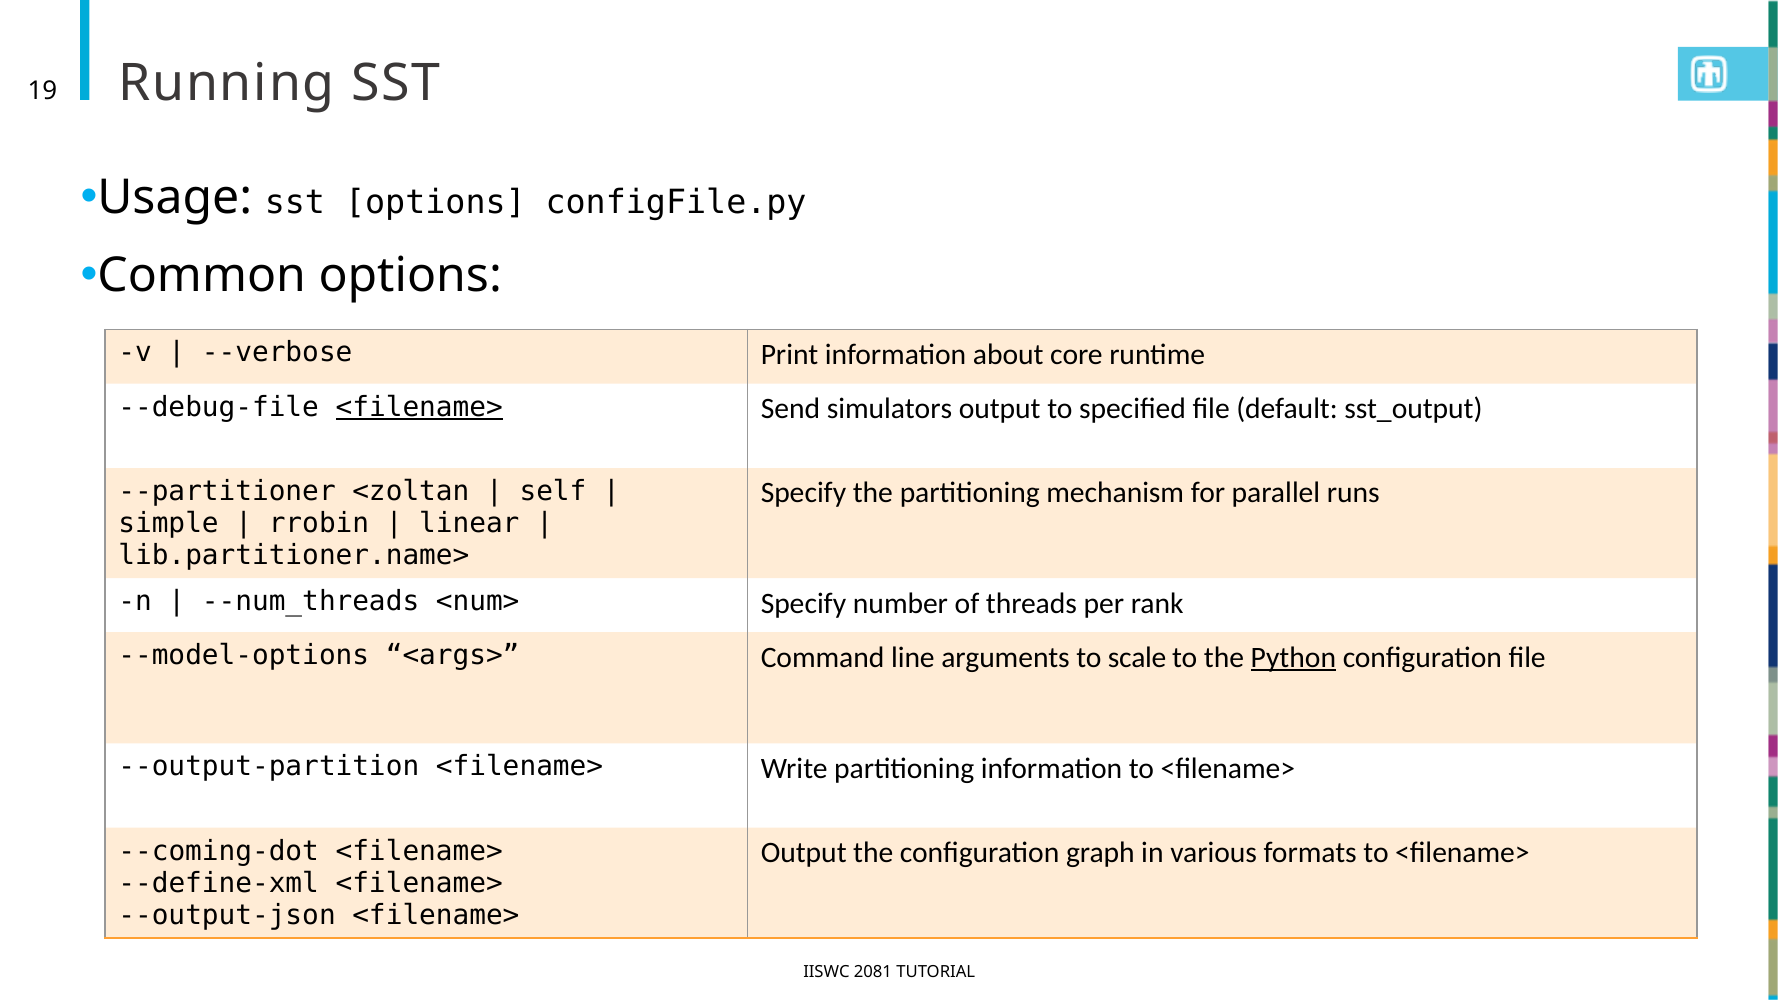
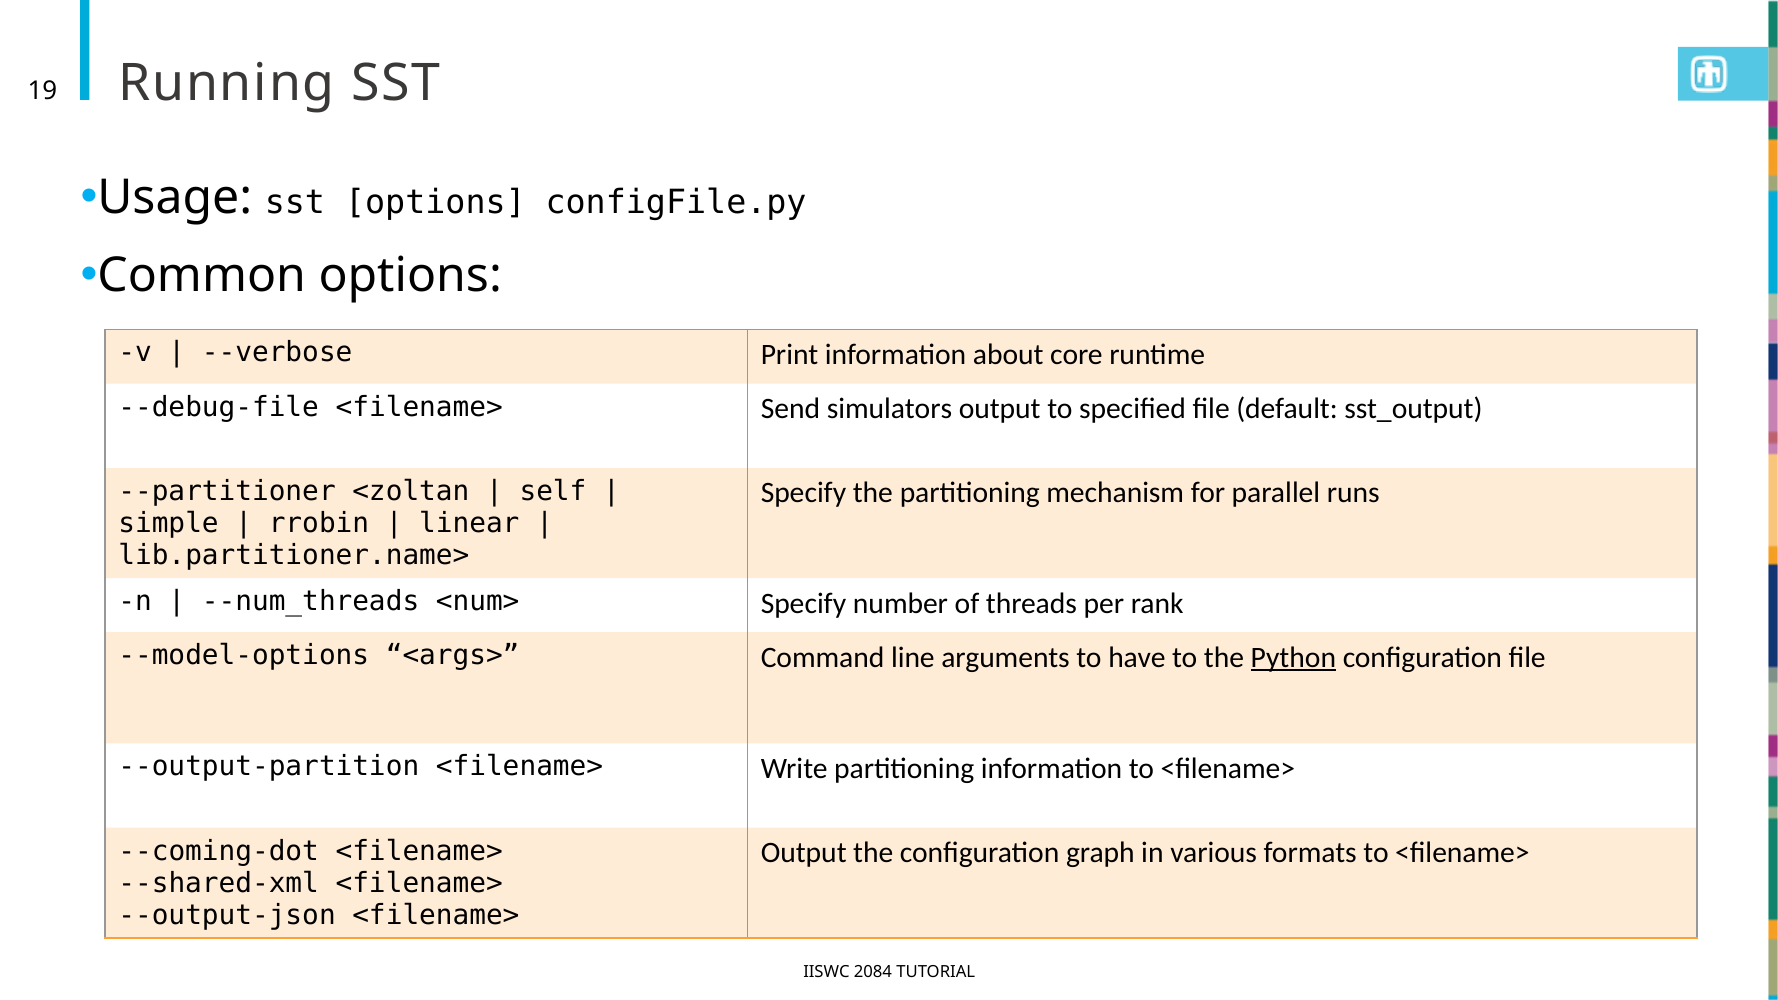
<filename> at (419, 407) underline: present -> none
scale: scale -> have
--define-xml: --define-xml -> --shared-xml
2081: 2081 -> 2084
